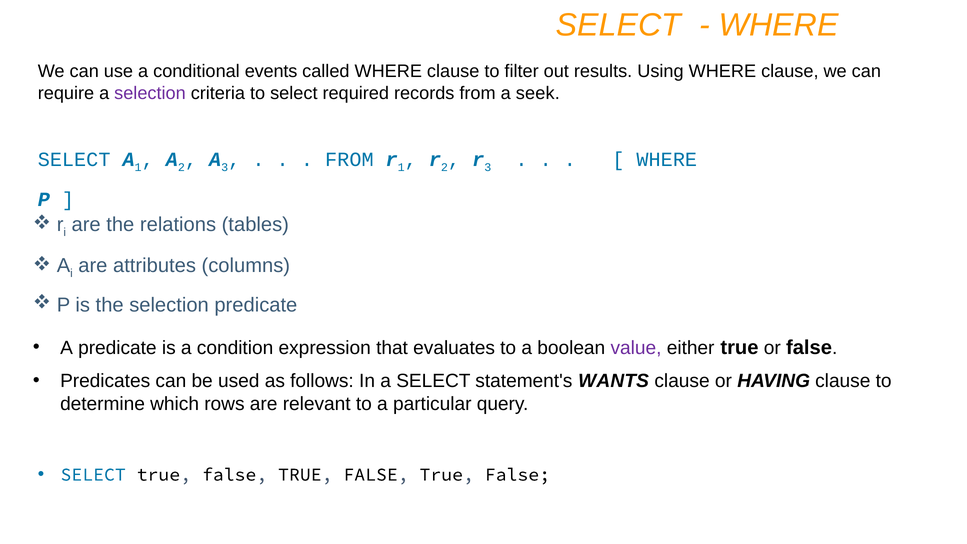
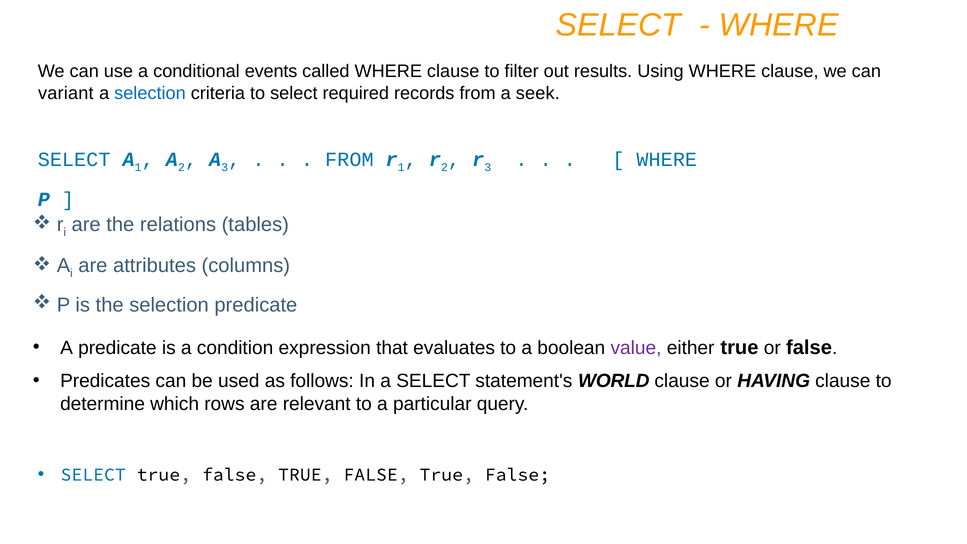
require: require -> variant
selection at (150, 93) colour: purple -> blue
WANTS: WANTS -> WORLD
